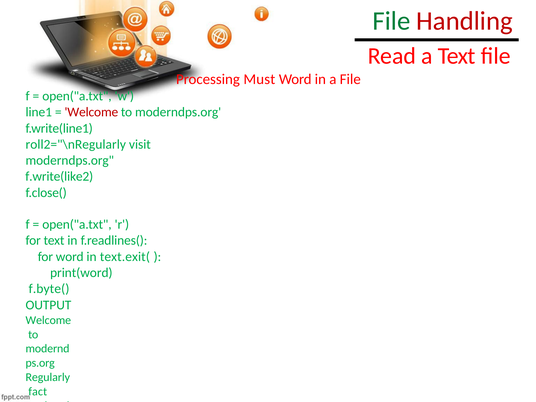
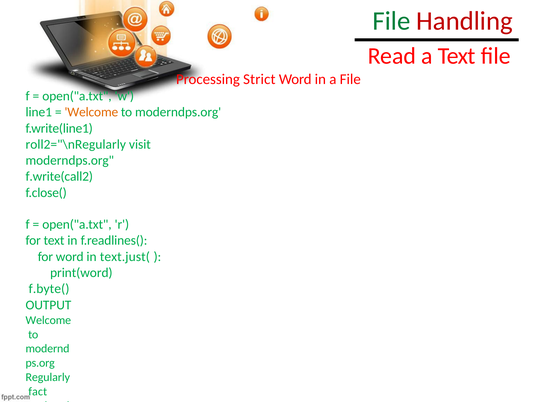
Must: Must -> Strict
Welcome at (91, 112) colour: red -> orange
f.write(like2: f.write(like2 -> f.write(call2
text.exit(: text.exit( -> text.just(
